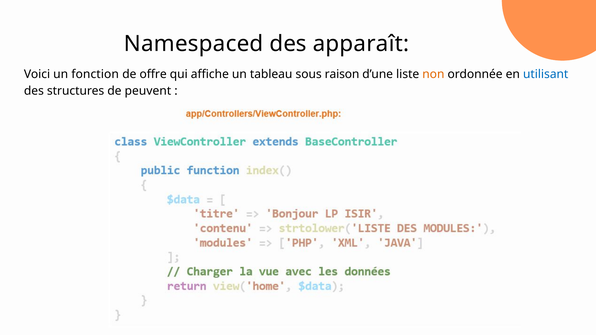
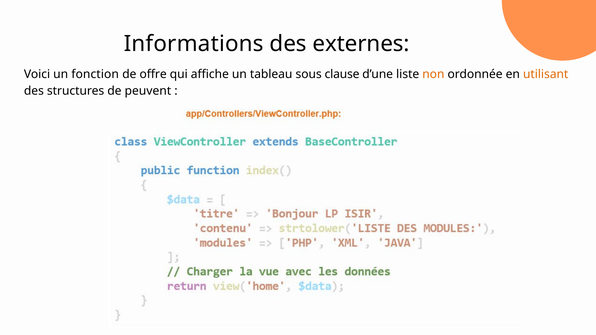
Namespaced: Namespaced -> Informations
apparaît: apparaît -> externes
raison: raison -> clause
utilisant colour: blue -> orange
